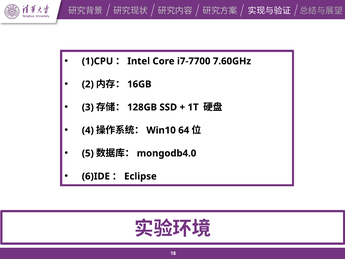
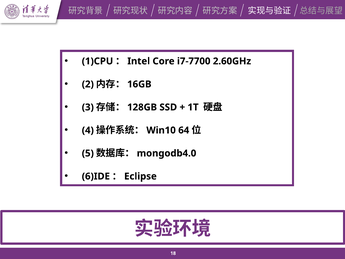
7.60GHz: 7.60GHz -> 2.60GHz
